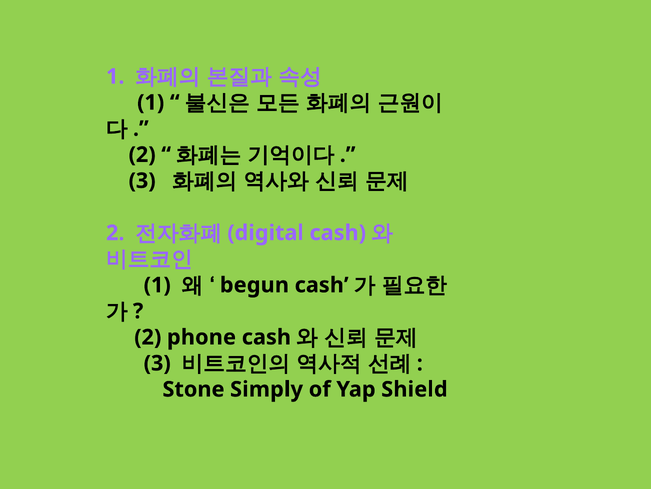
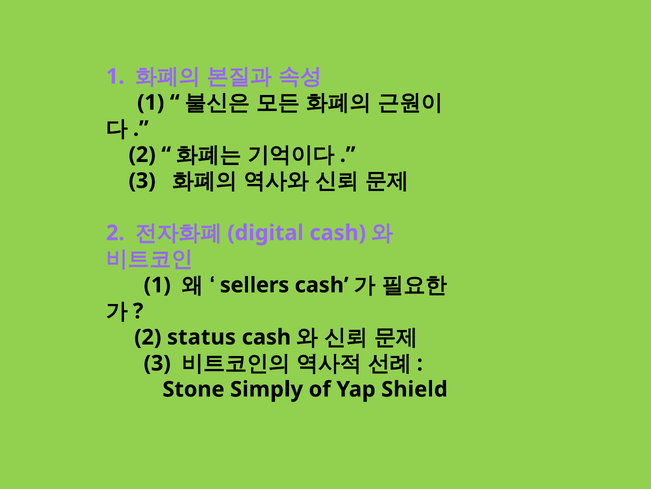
begun: begun -> sellers
phone: phone -> status
